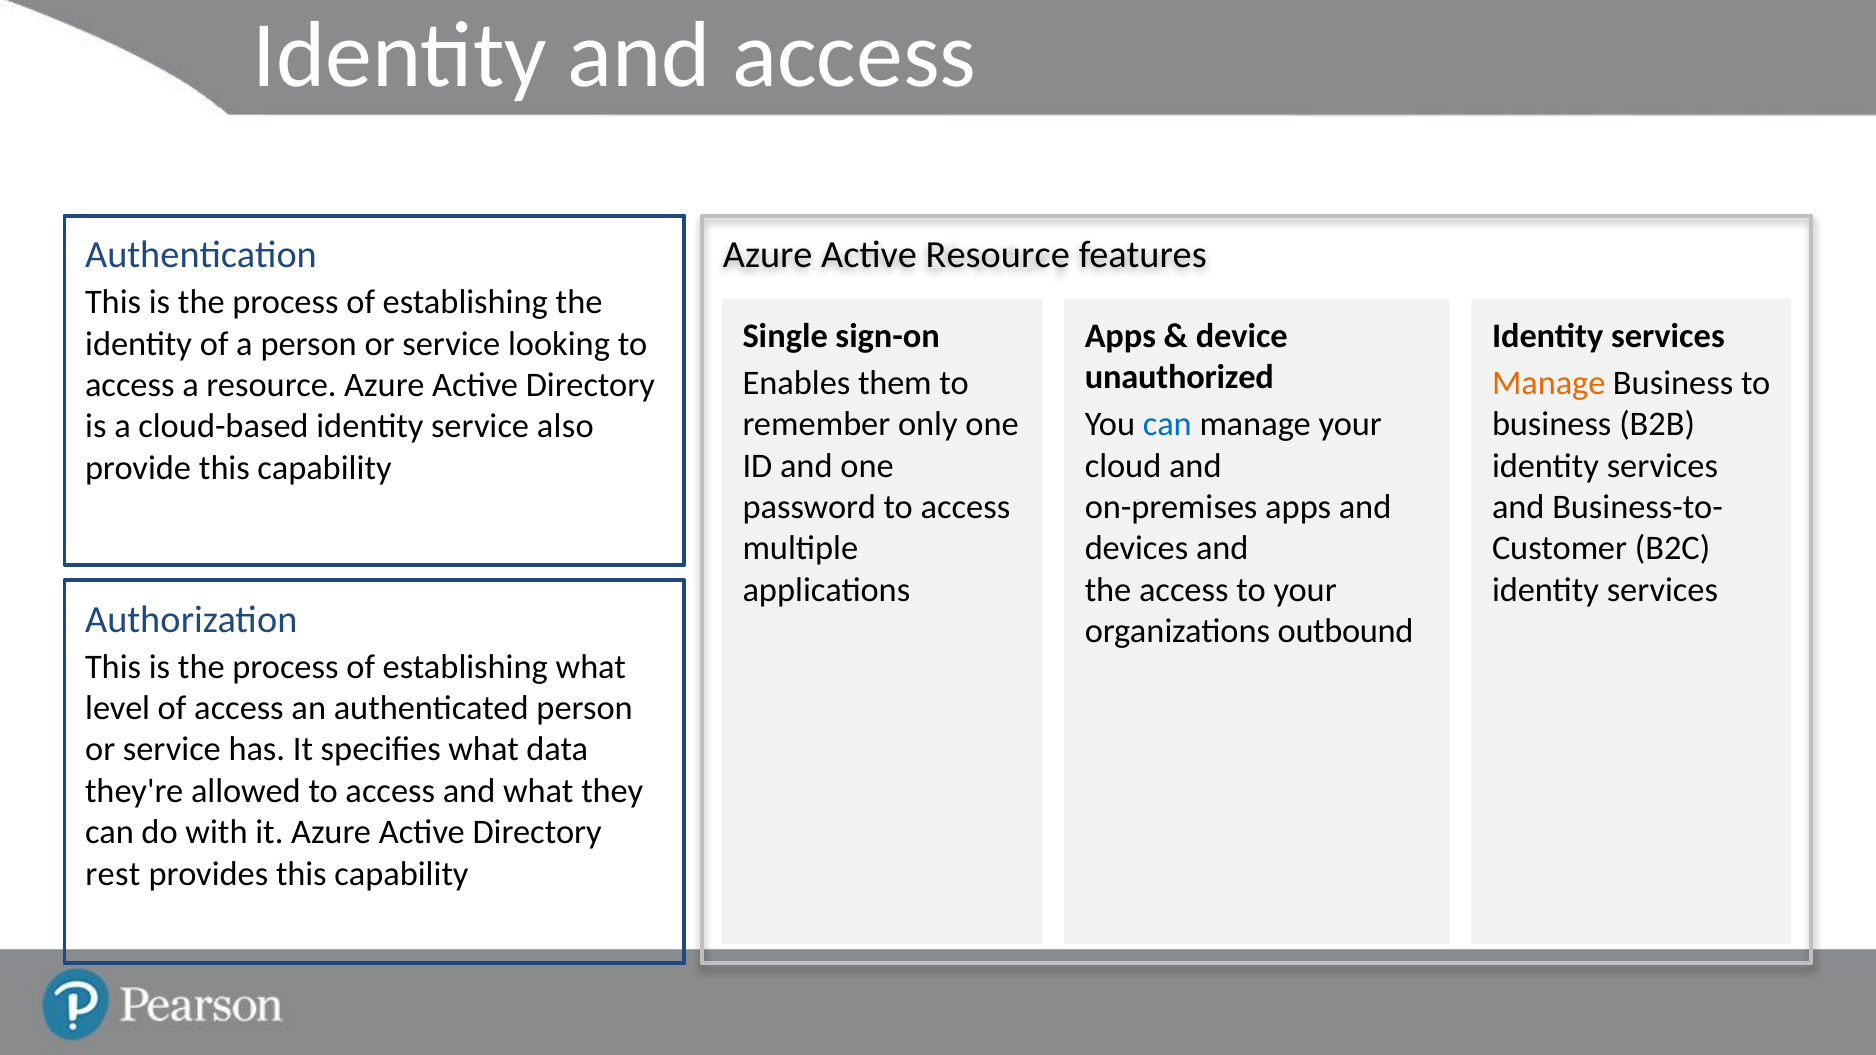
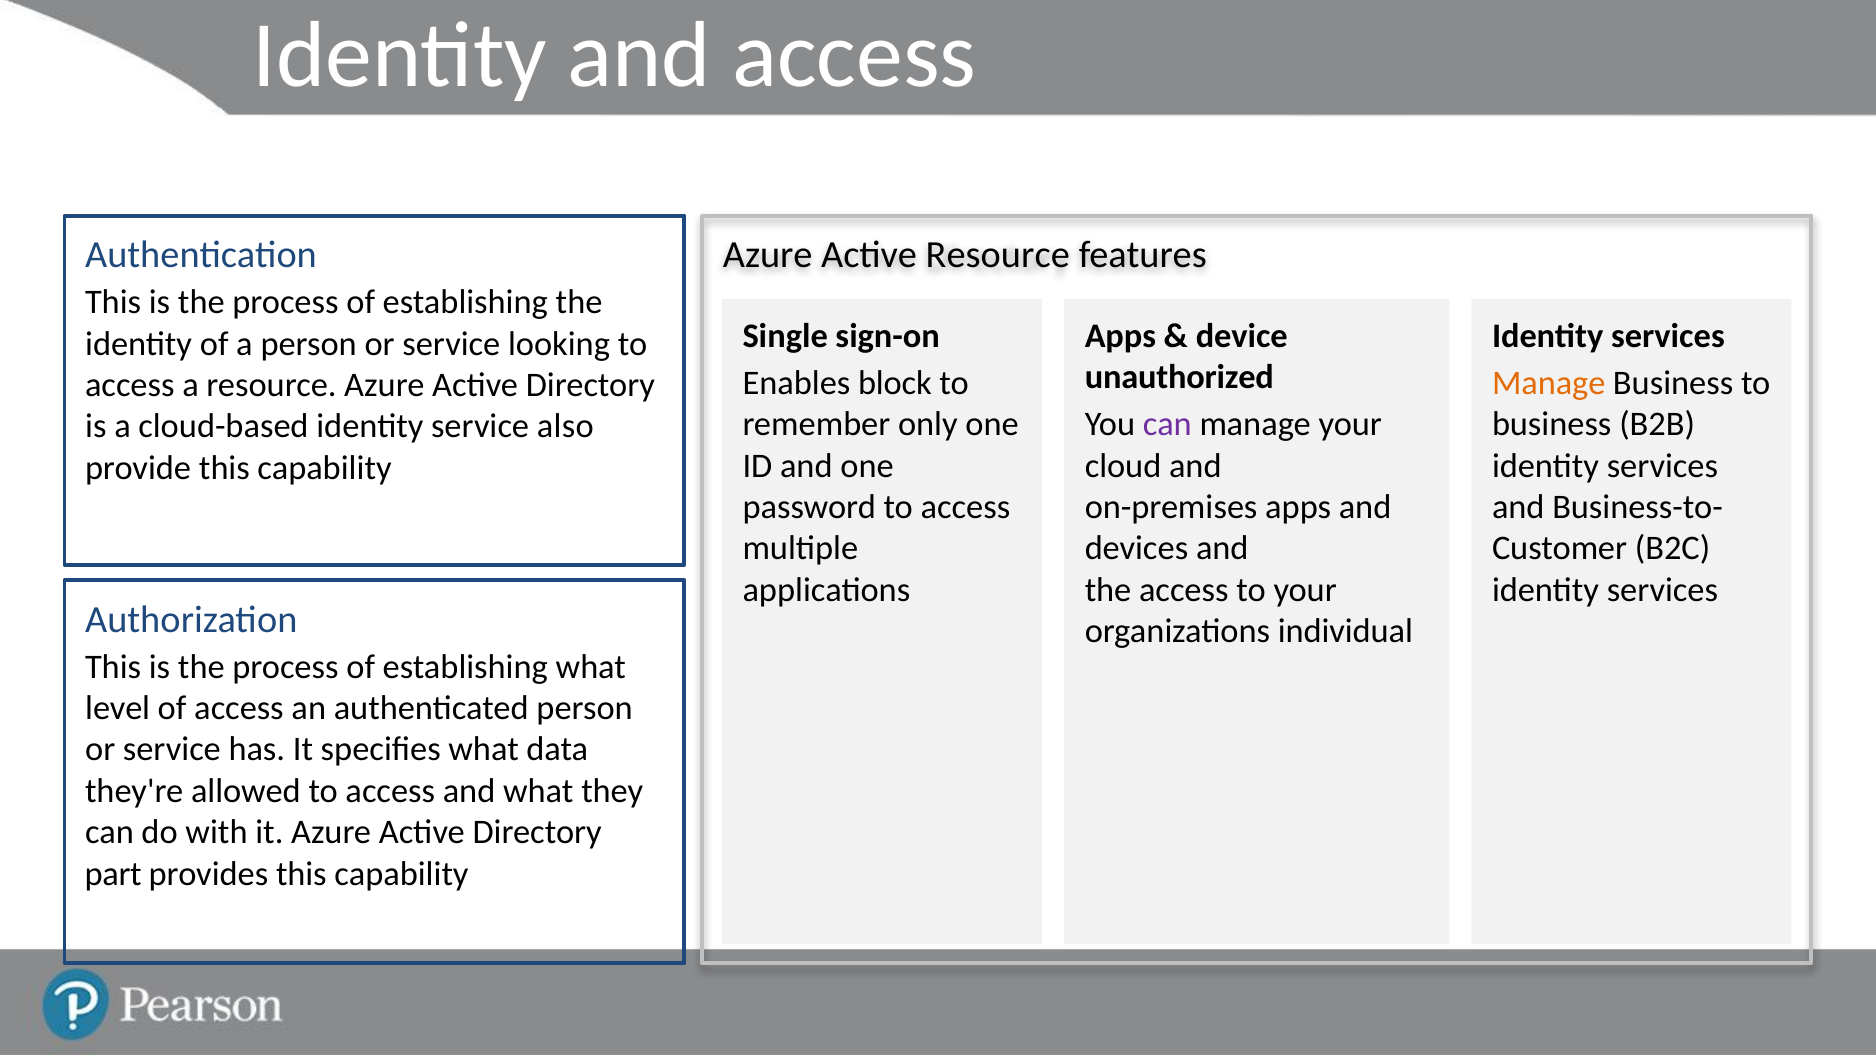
them: them -> block
can at (1167, 424) colour: blue -> purple
outbound: outbound -> individual
rest: rest -> part
